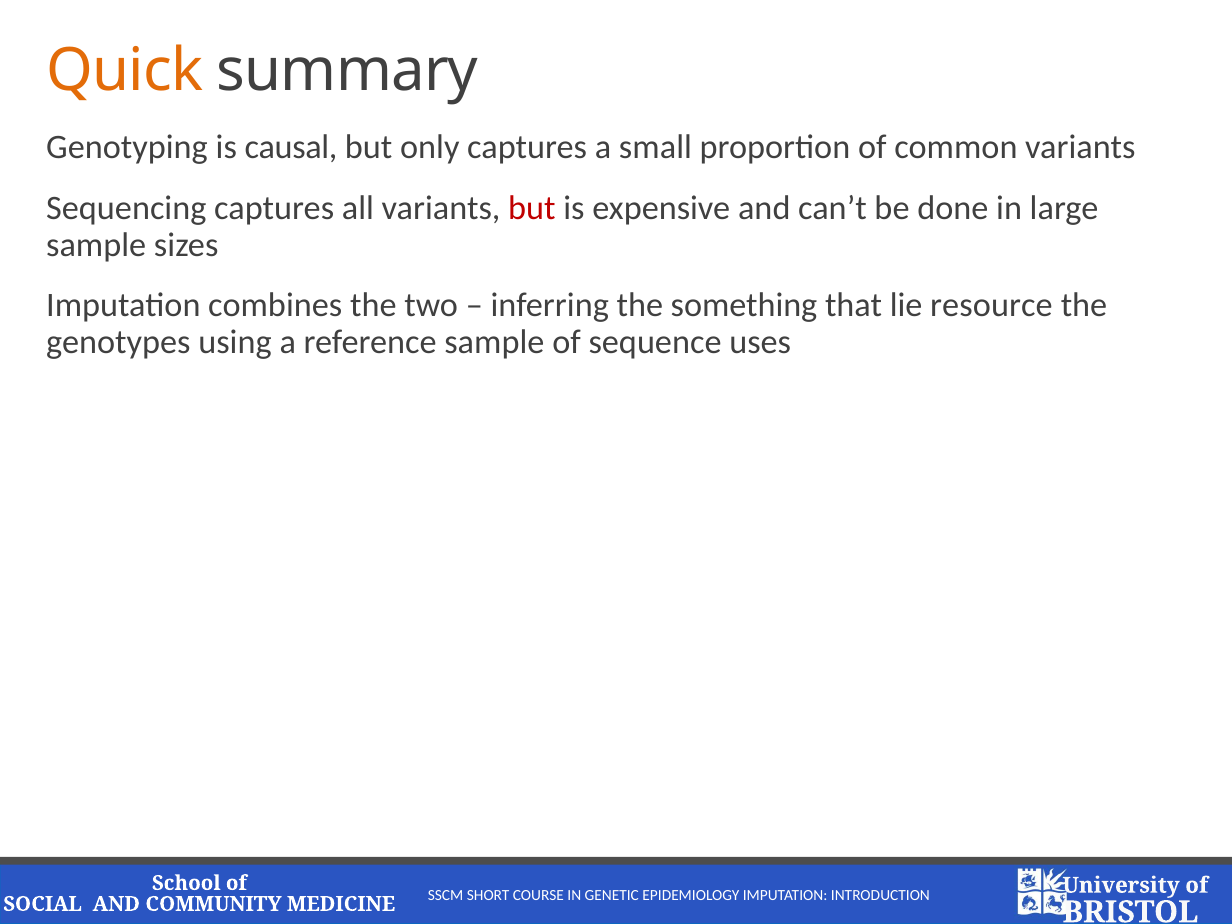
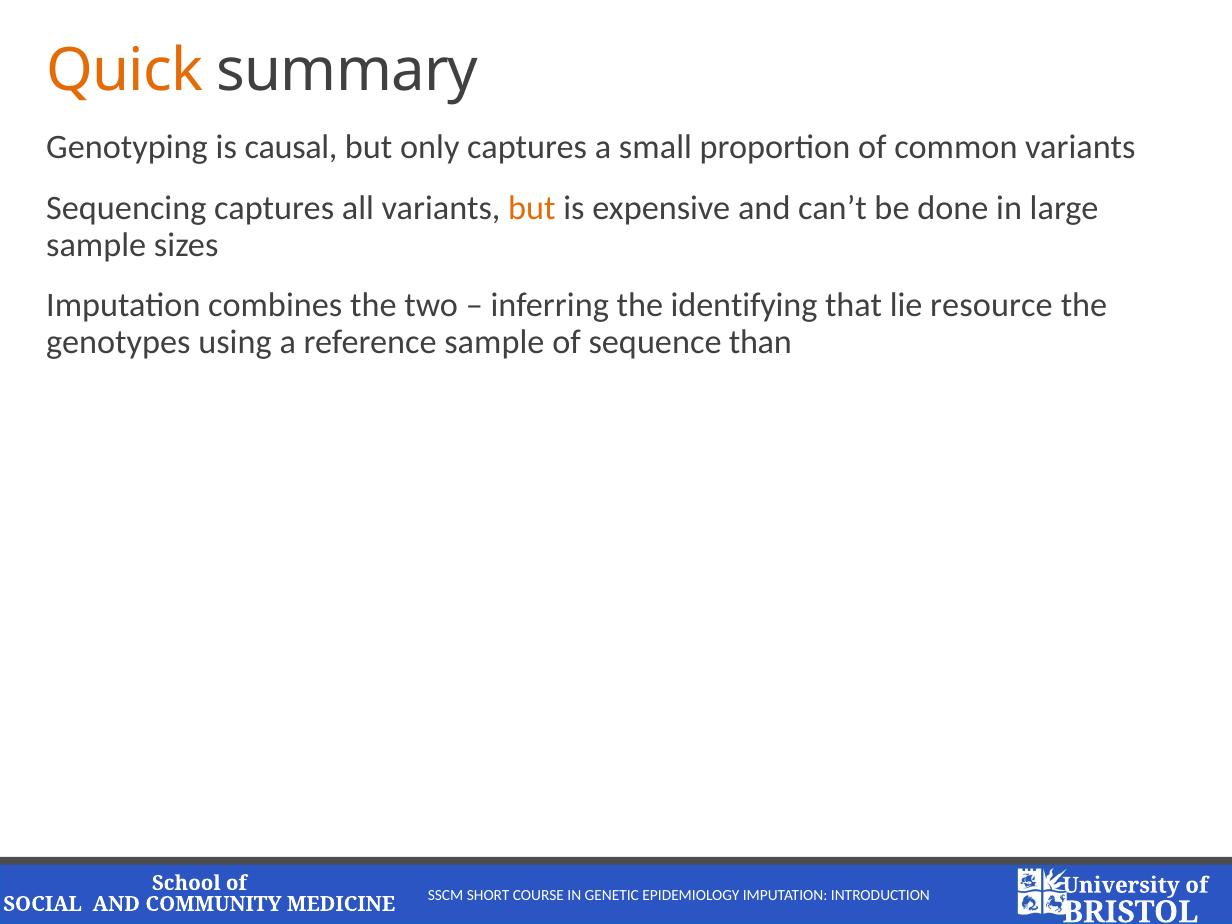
but at (532, 208) colour: red -> orange
something: something -> identifying
uses: uses -> than
